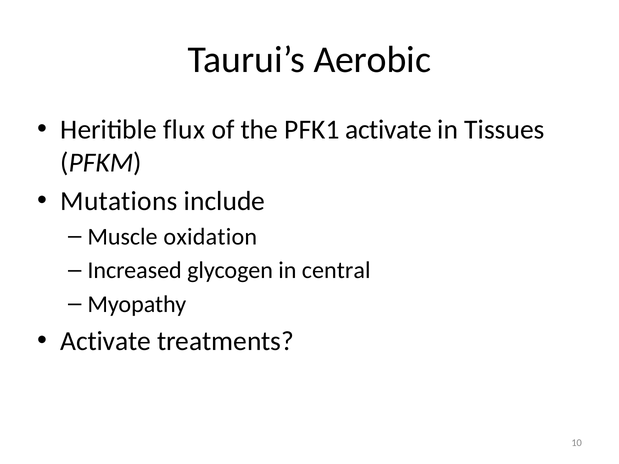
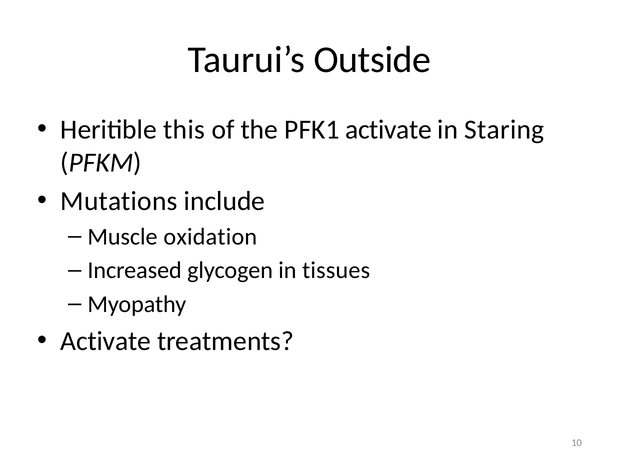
Aerobic: Aerobic -> Outside
flux: flux -> this
Tissues: Tissues -> Staring
central: central -> tissues
